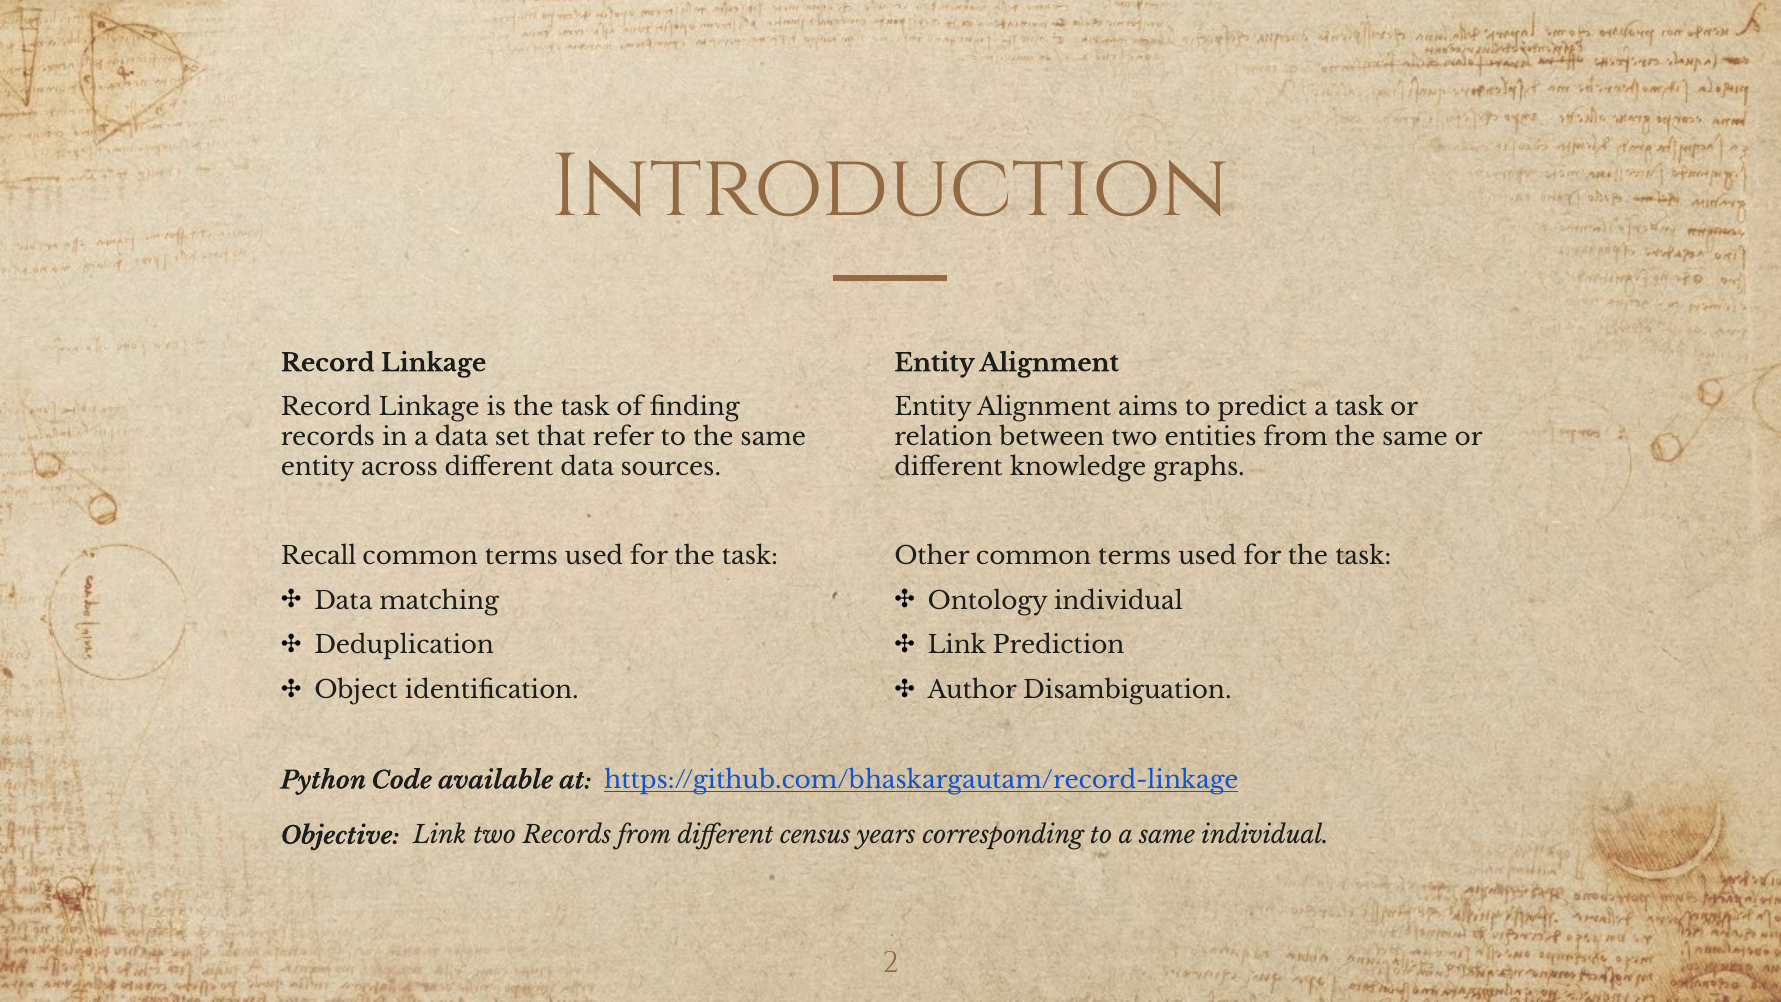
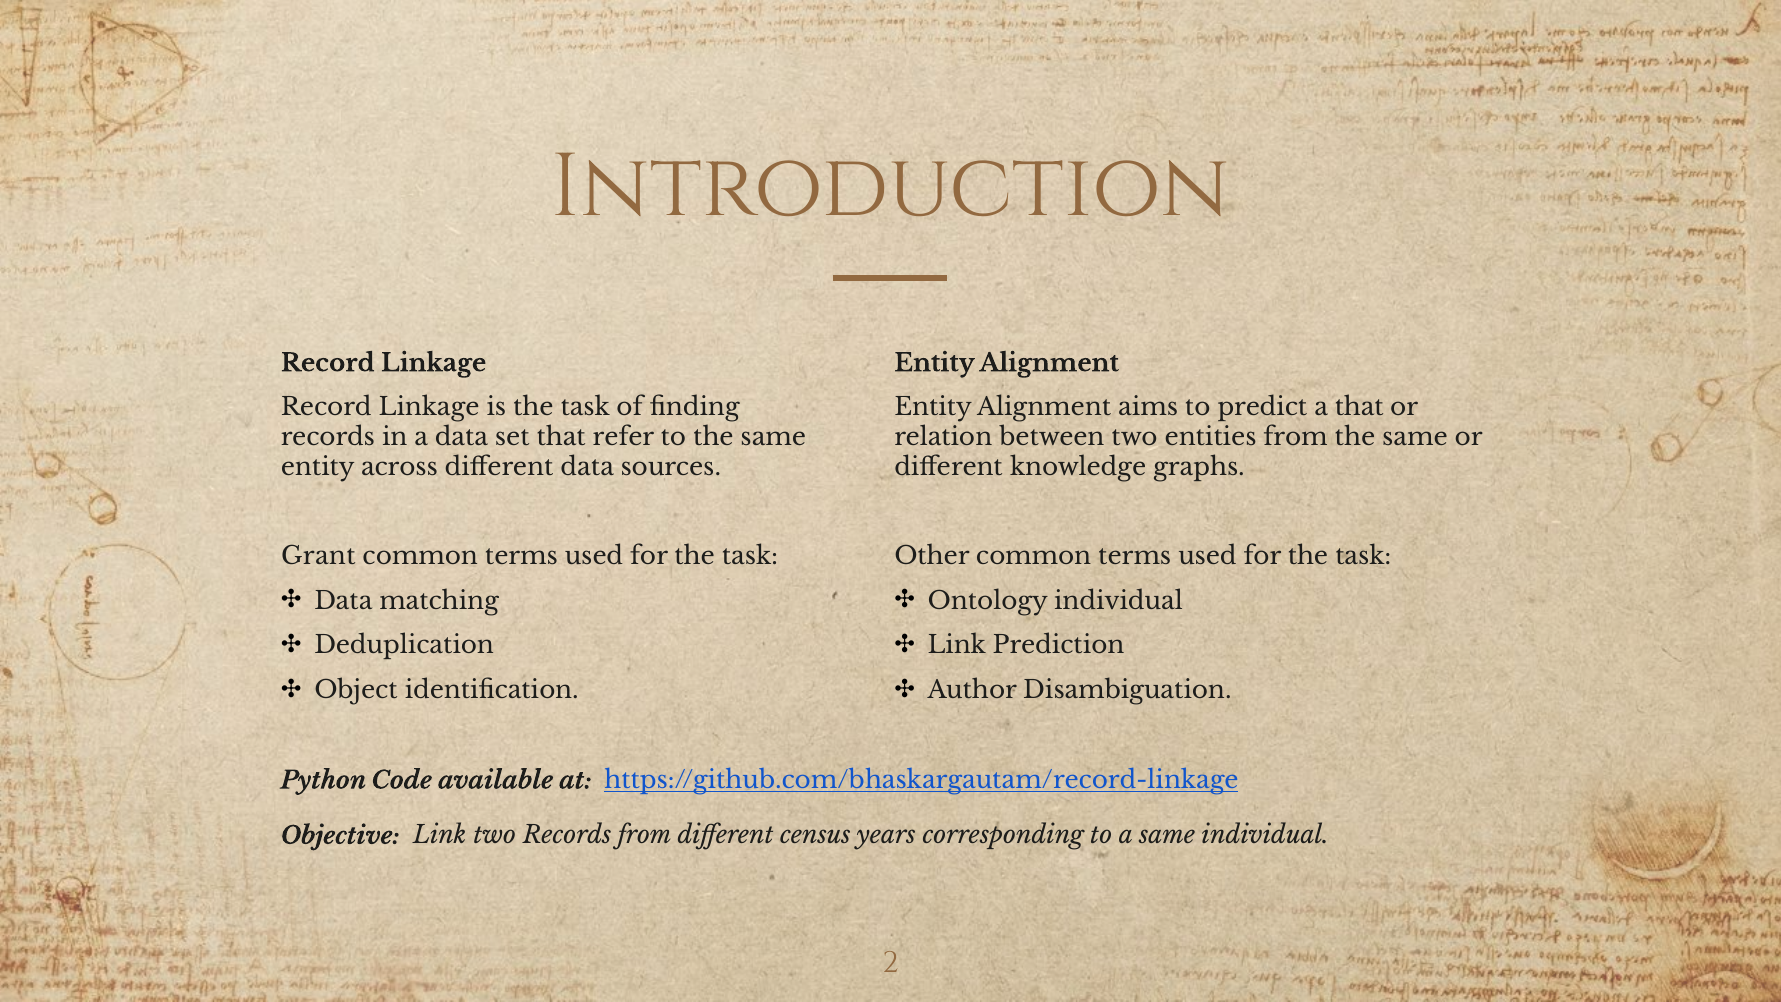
a task: task -> that
Recall: Recall -> Grant
